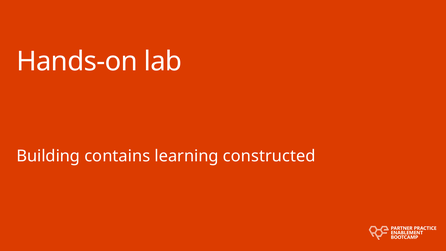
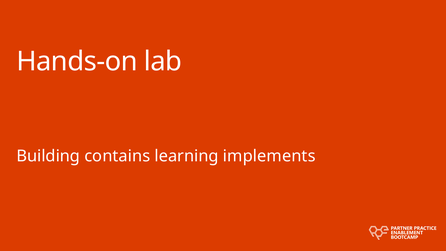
constructed: constructed -> implements
